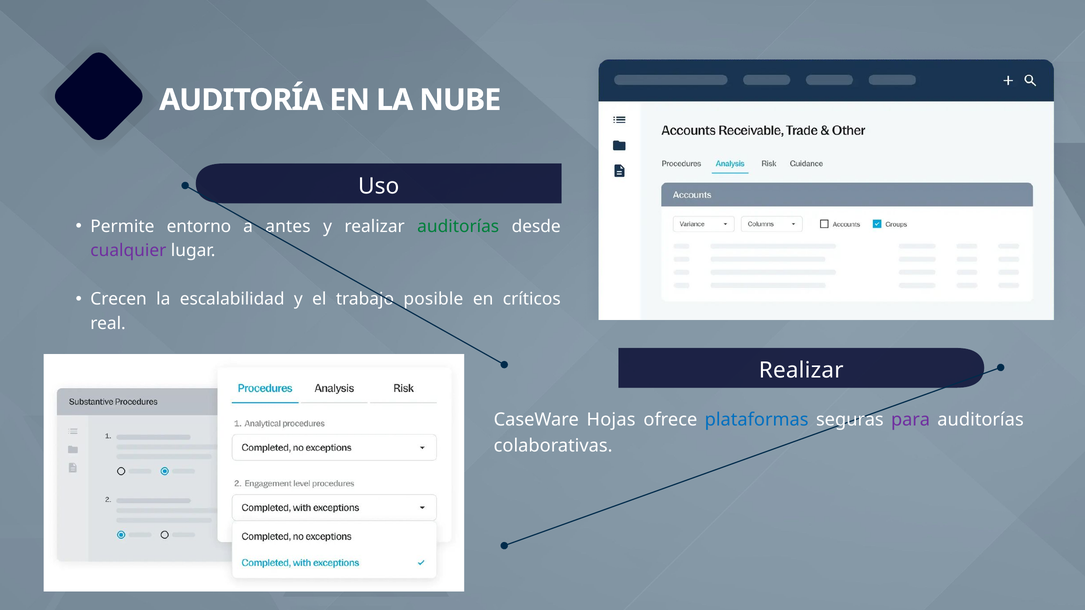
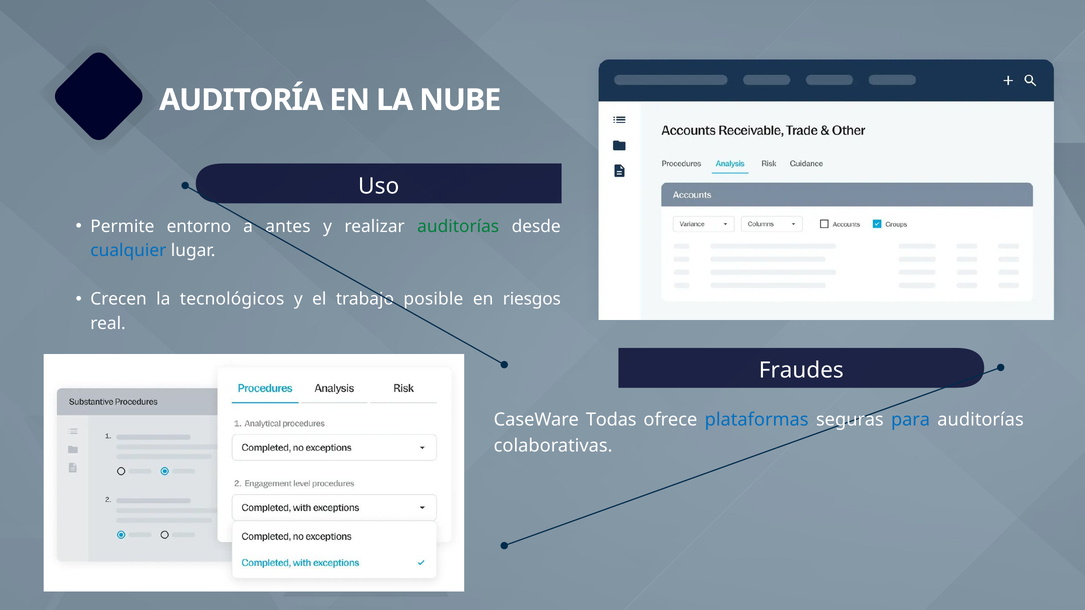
cualquier colour: purple -> blue
escalabilidad: escalabilidad -> tecnológicos
críticos: críticos -> riesgos
Realizar at (801, 371): Realizar -> Fraudes
Hojas: Hojas -> Todas
para colour: purple -> blue
